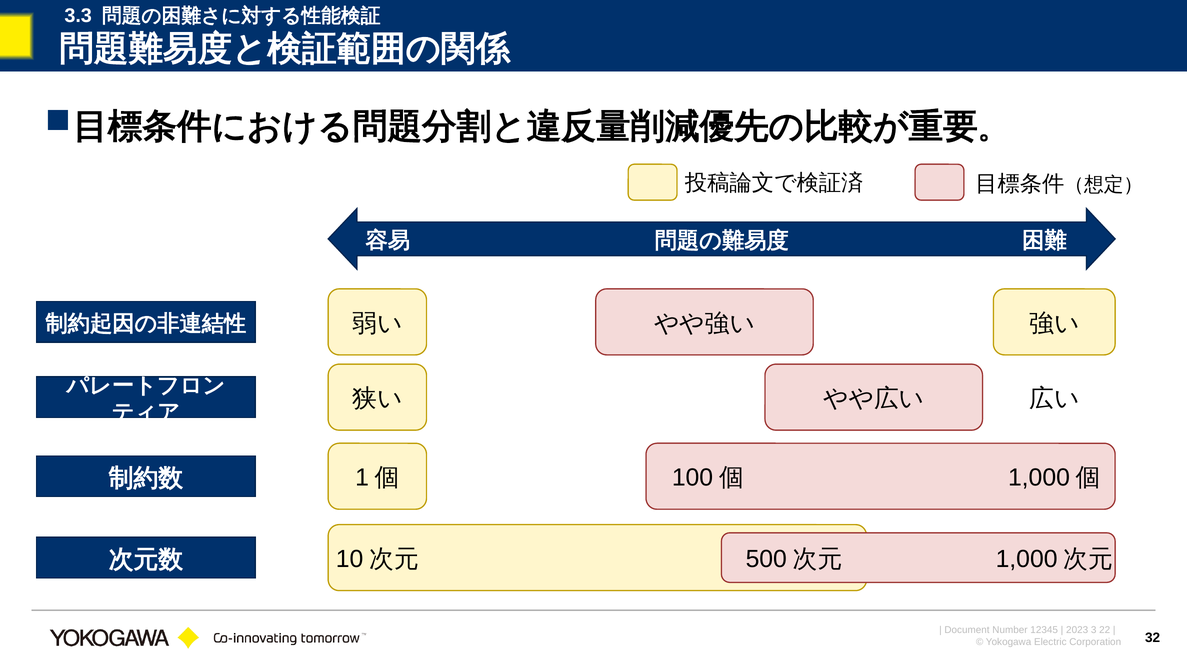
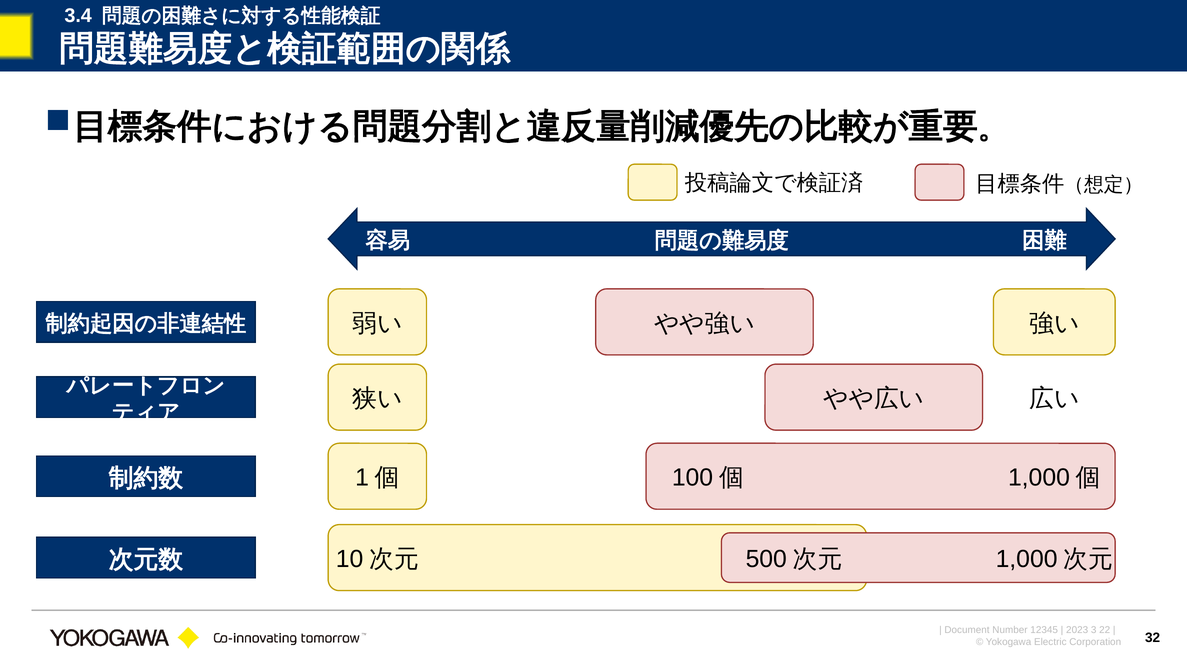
3.3: 3.3 -> 3.4
